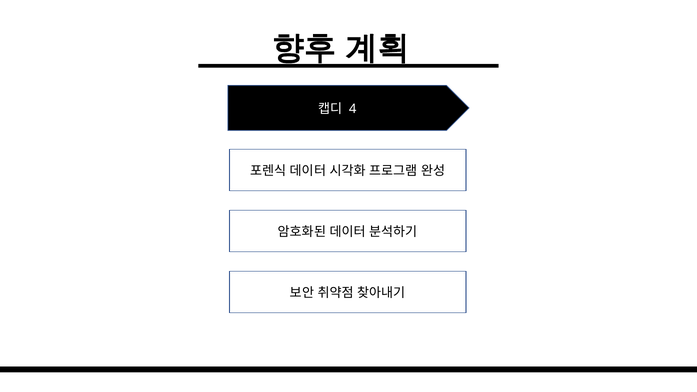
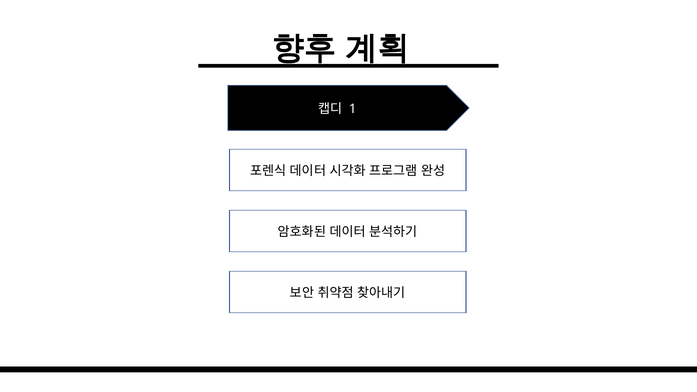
4: 4 -> 1
